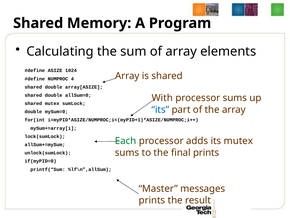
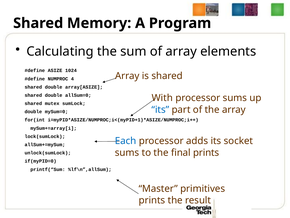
Each colour: green -> blue
its mutex: mutex -> socket
messages: messages -> primitives
